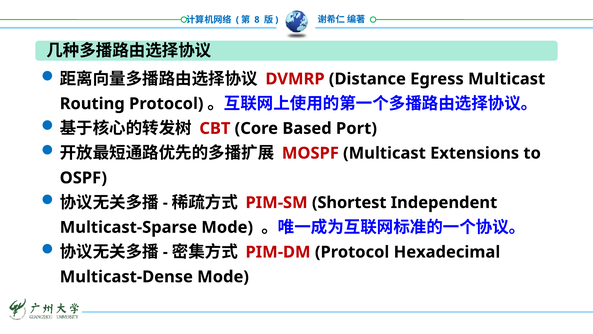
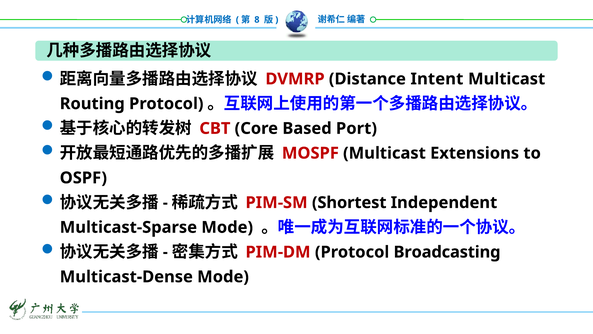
Egress: Egress -> Intent
Hexadecimal: Hexadecimal -> Broadcasting
